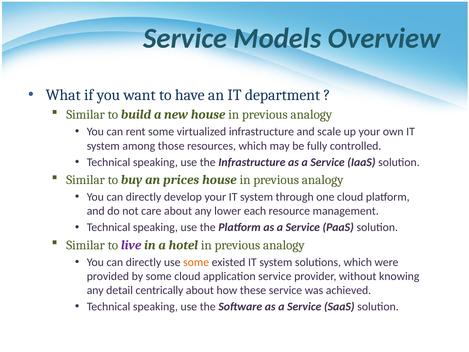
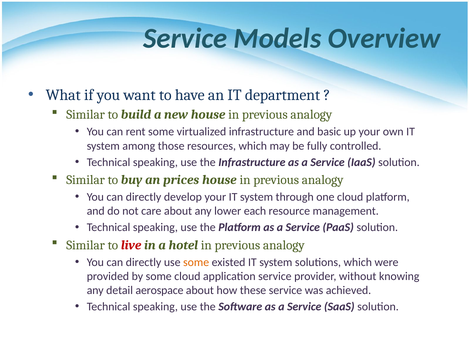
scale: scale -> basic
live colour: purple -> red
centrically: centrically -> aerospace
